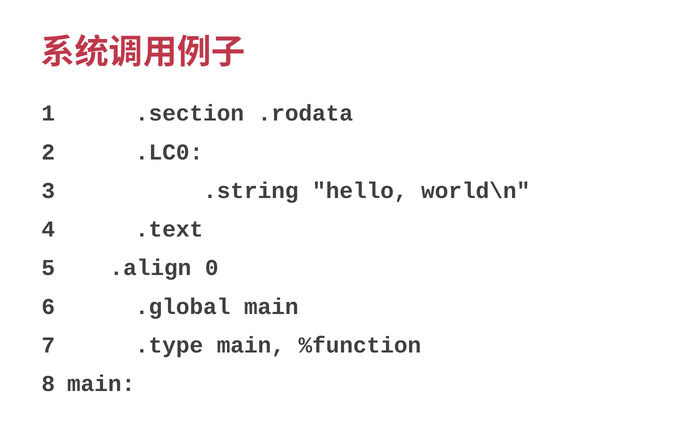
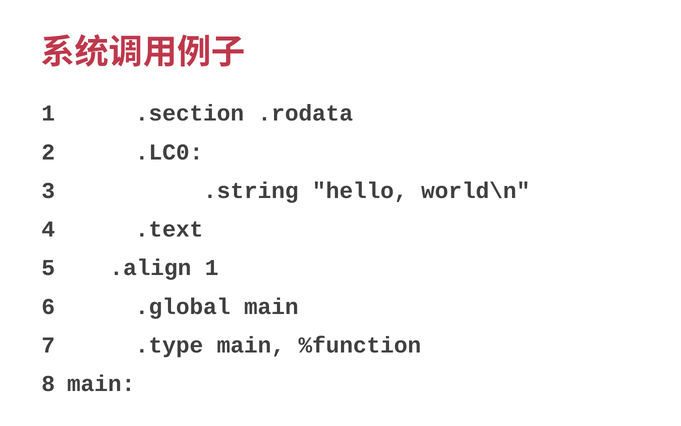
.align 0: 0 -> 1
